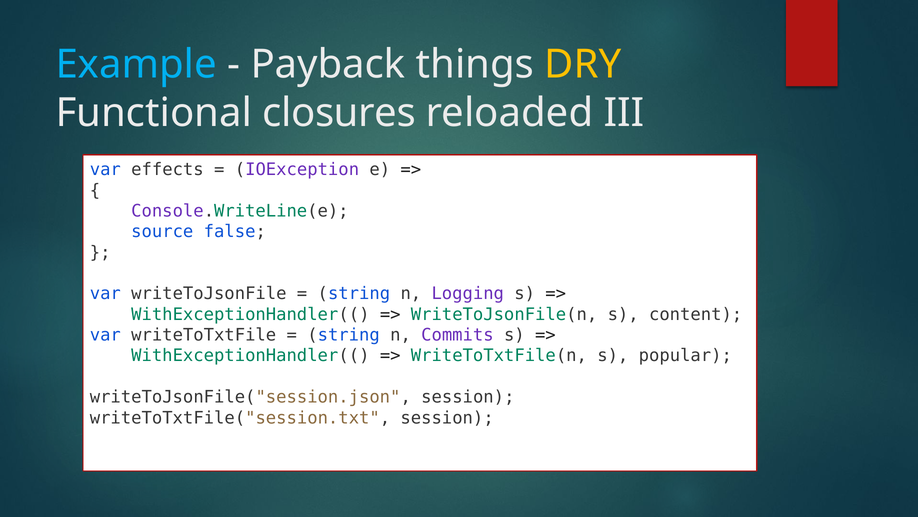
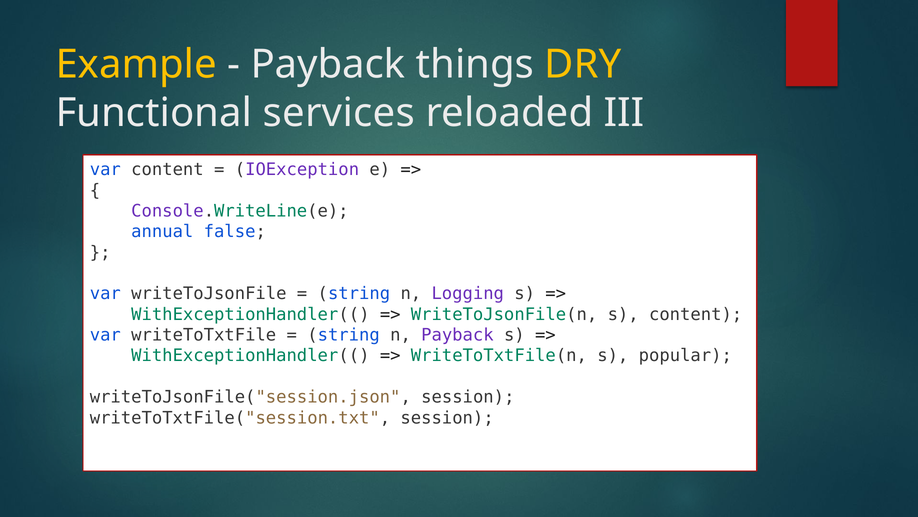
Example colour: light blue -> yellow
closures: closures -> services
var effects: effects -> content
source: source -> annual
n Commits: Commits -> Payback
